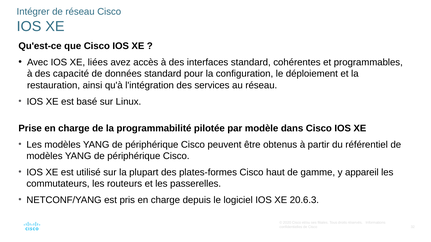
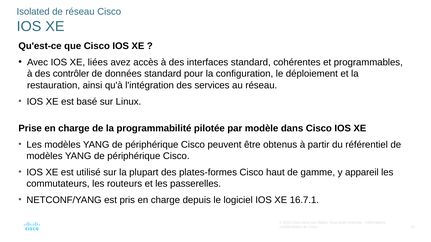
Intégrer: Intégrer -> Isolated
capacité: capacité -> contrôler
20.6.3: 20.6.3 -> 16.7.1
